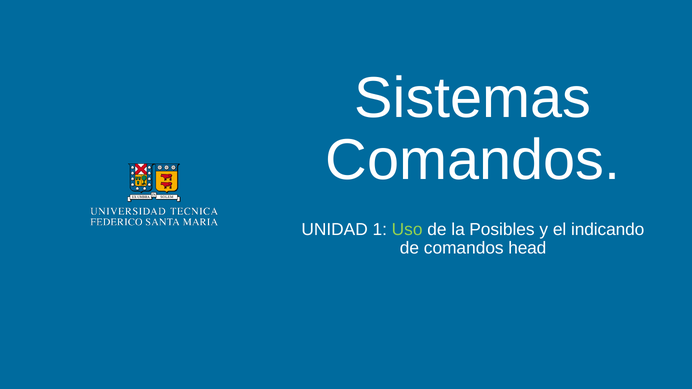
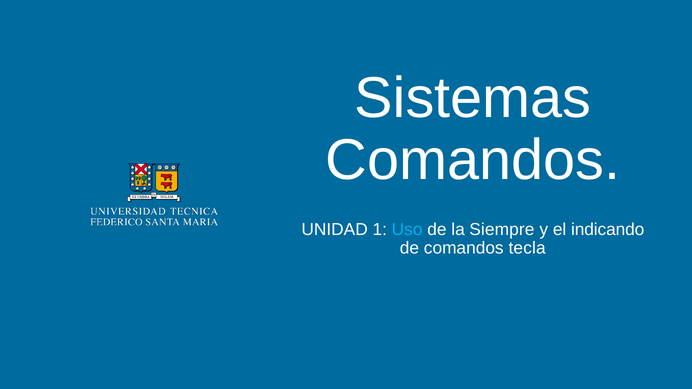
Uso colour: light green -> light blue
Posibles: Posibles -> Siempre
head: head -> tecla
